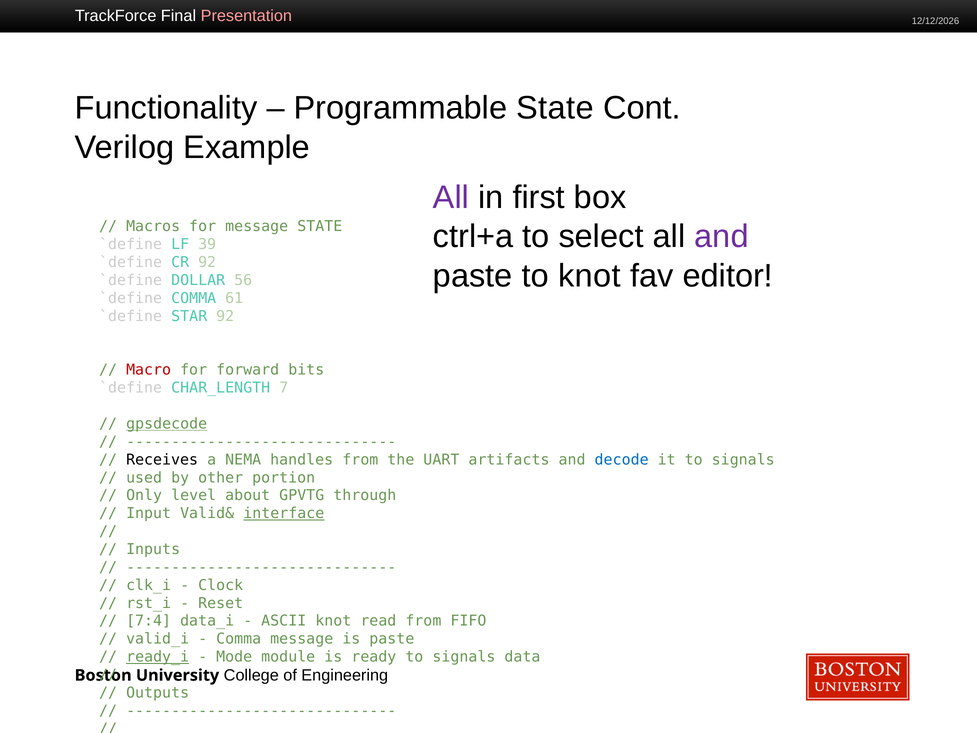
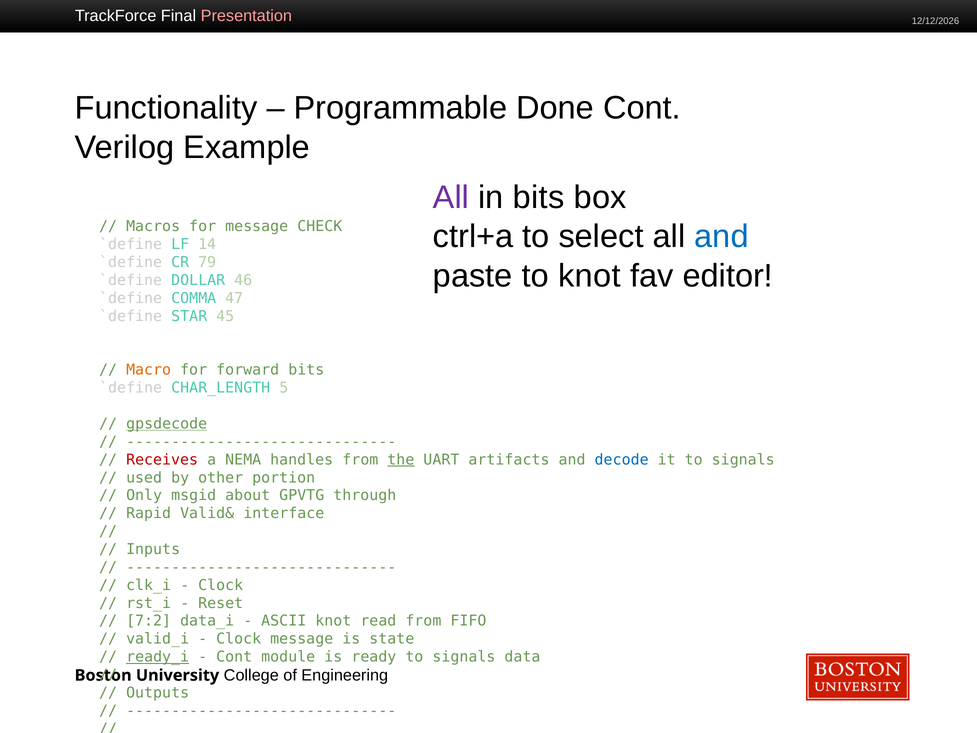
Programmable State: State -> Done
in first: first -> bits
message STATE: STATE -> CHECK
and at (721, 237) colour: purple -> blue
39: 39 -> 14
CR 92: 92 -> 79
56: 56 -> 46
61: 61 -> 47
STAR 92: 92 -> 45
Macro colour: red -> orange
CHAR_LENGTH 7: 7 -> 5
Receives colour: black -> red
the at (401, 459) underline: none -> present
Only level: level -> msgid
Input at (149, 513): Input -> Rapid
interface underline: present -> none
7:4: 7:4 -> 7:2
Comma at (239, 639): Comma -> Clock
is paste: paste -> state
Mode at (234, 657): Mode -> Cont
